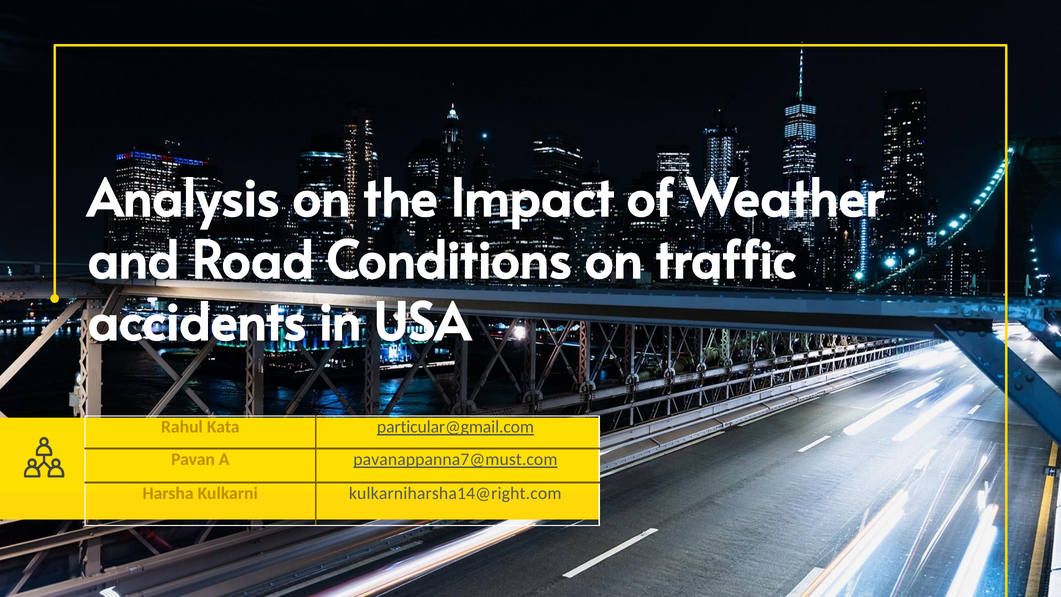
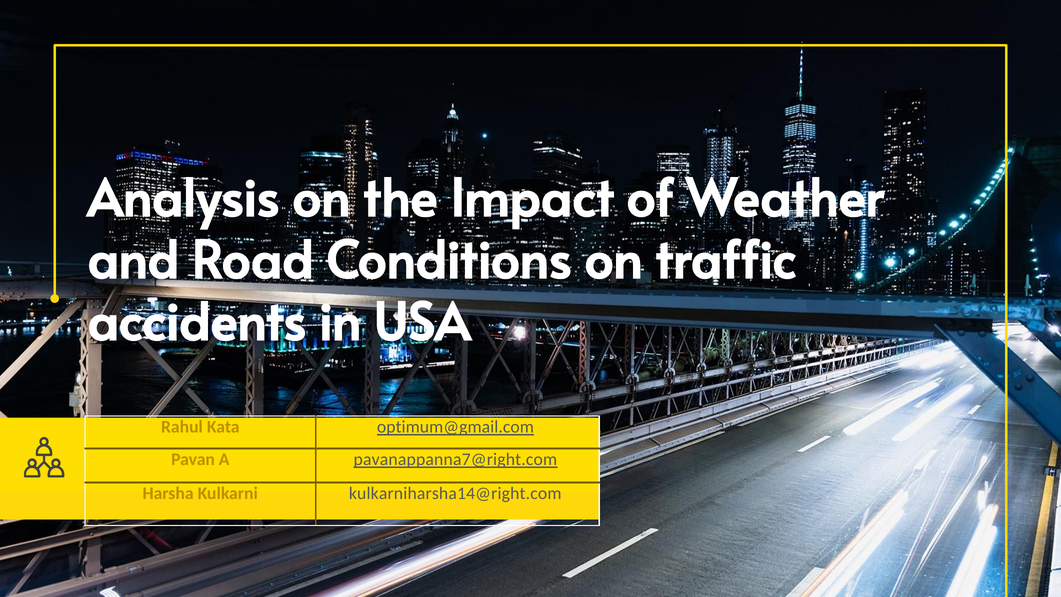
particular@gmail.com: particular@gmail.com -> optimum@gmail.com
pavanappanna7@must.com: pavanappanna7@must.com -> pavanappanna7@right.com
